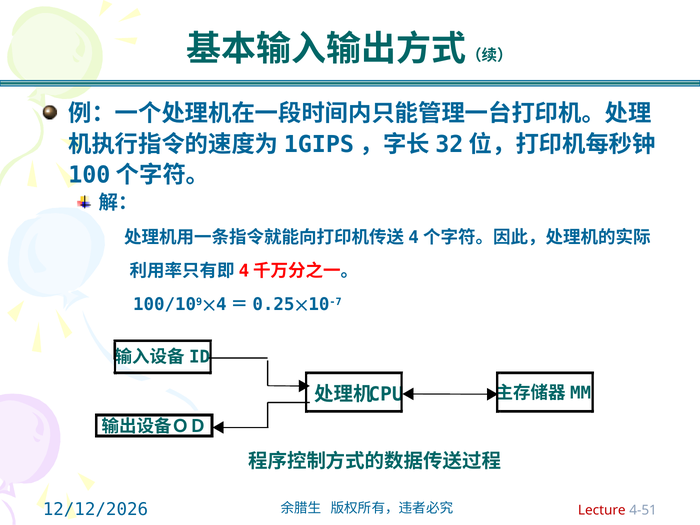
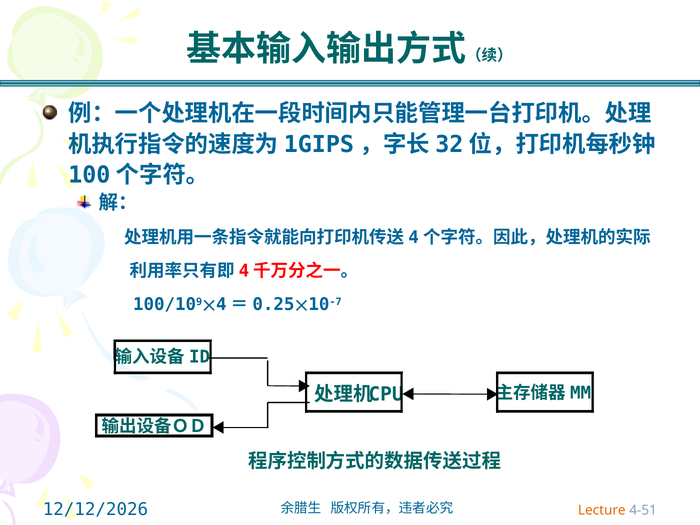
Lecture colour: red -> orange
